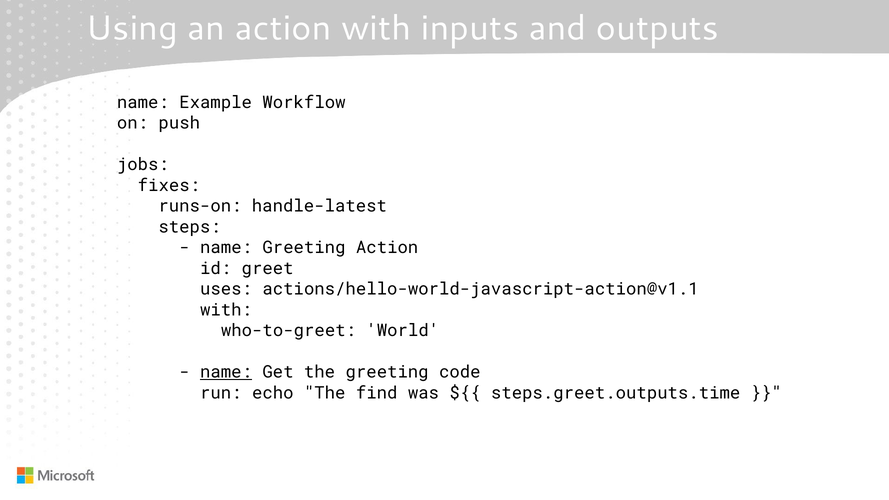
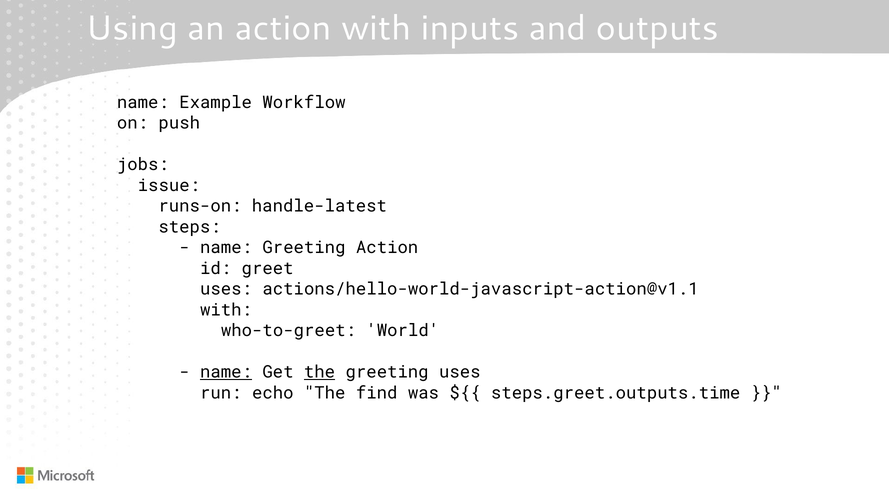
fixes: fixes -> issue
the at (320, 372) underline: none -> present
greeting code: code -> uses
